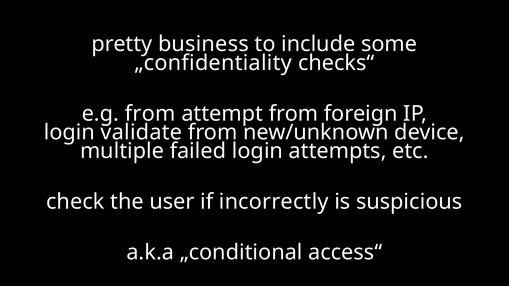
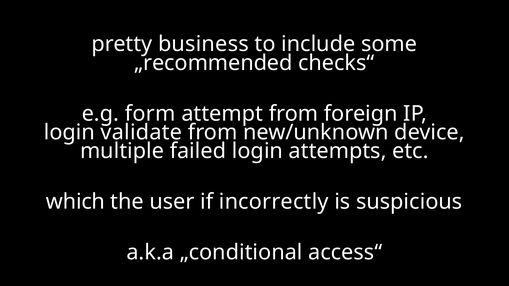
„confidentiality: „confidentiality -> „recommended
e.g from: from -> form
check: check -> which
